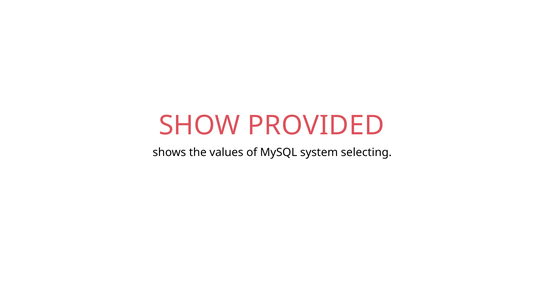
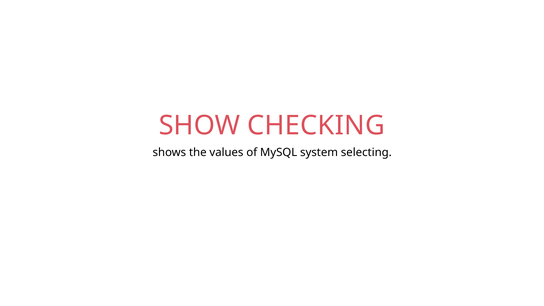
PROVIDED: PROVIDED -> CHECKING
